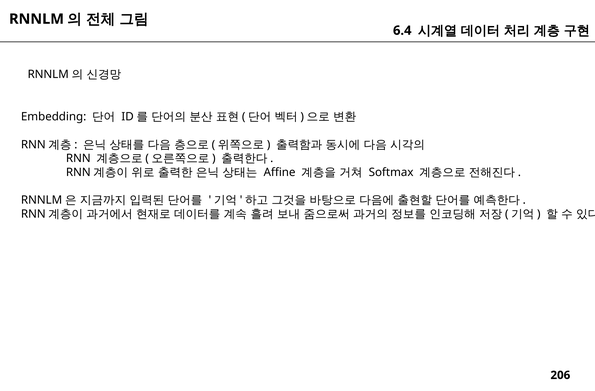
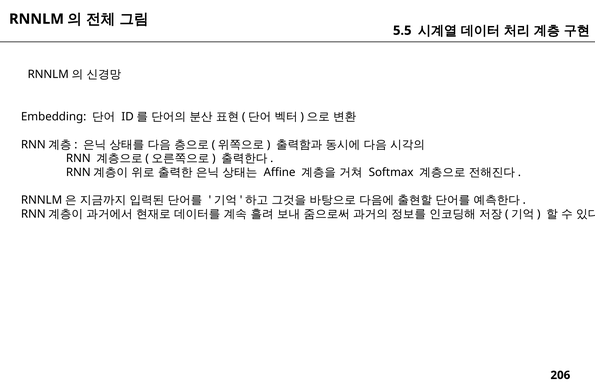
6.4: 6.4 -> 5.5
